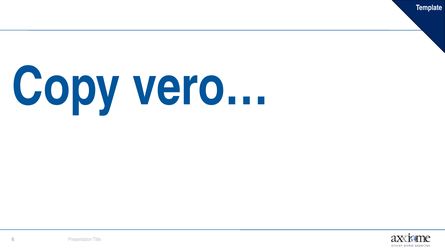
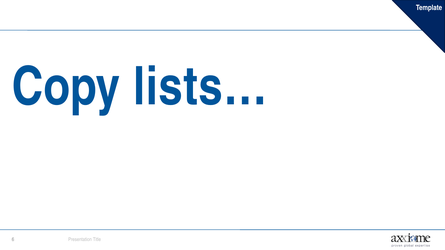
vero…: vero… -> lists…
